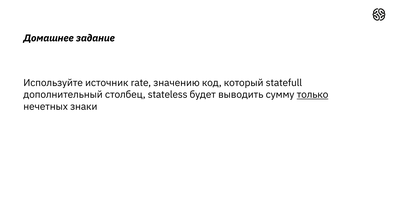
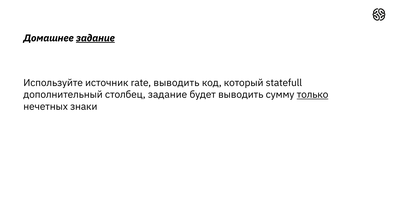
задание at (95, 38) underline: none -> present
rate значению: значению -> выводить
столбец stateless: stateless -> задание
